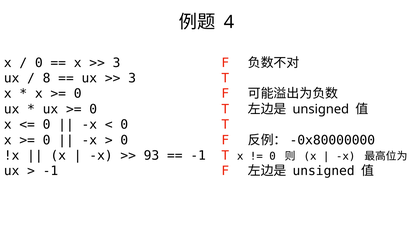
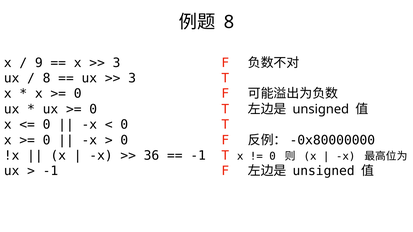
4 at (229, 22): 4 -> 8
0 at (39, 63): 0 -> 9
93: 93 -> 36
